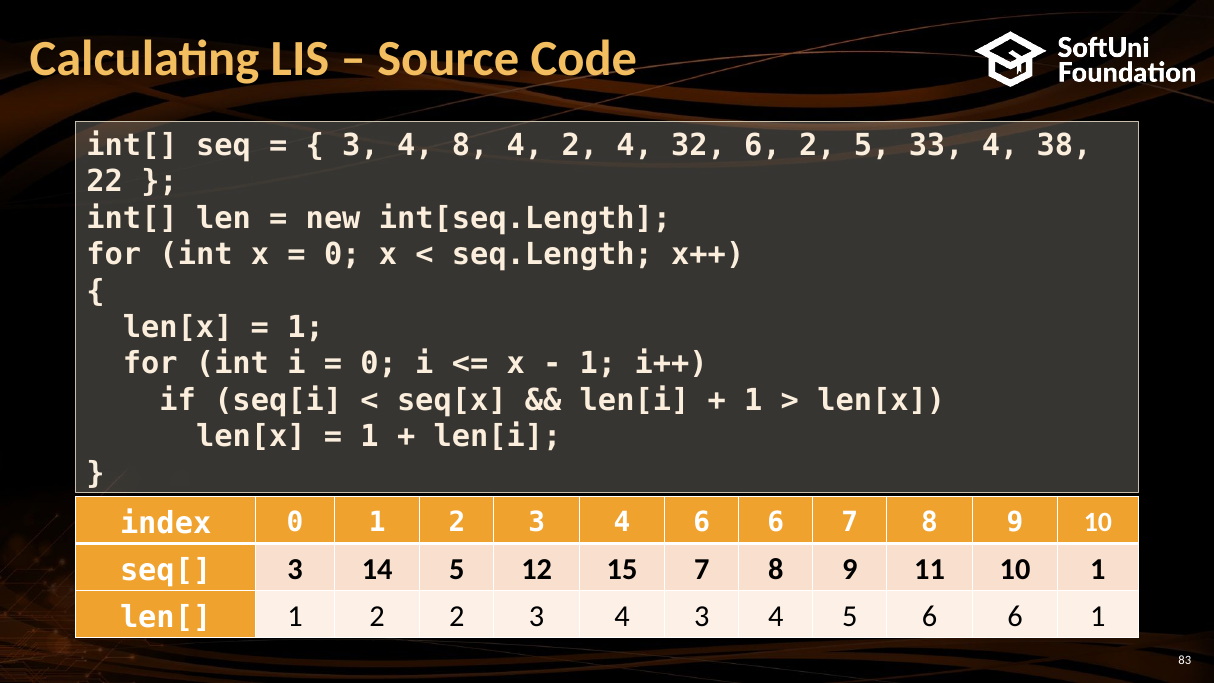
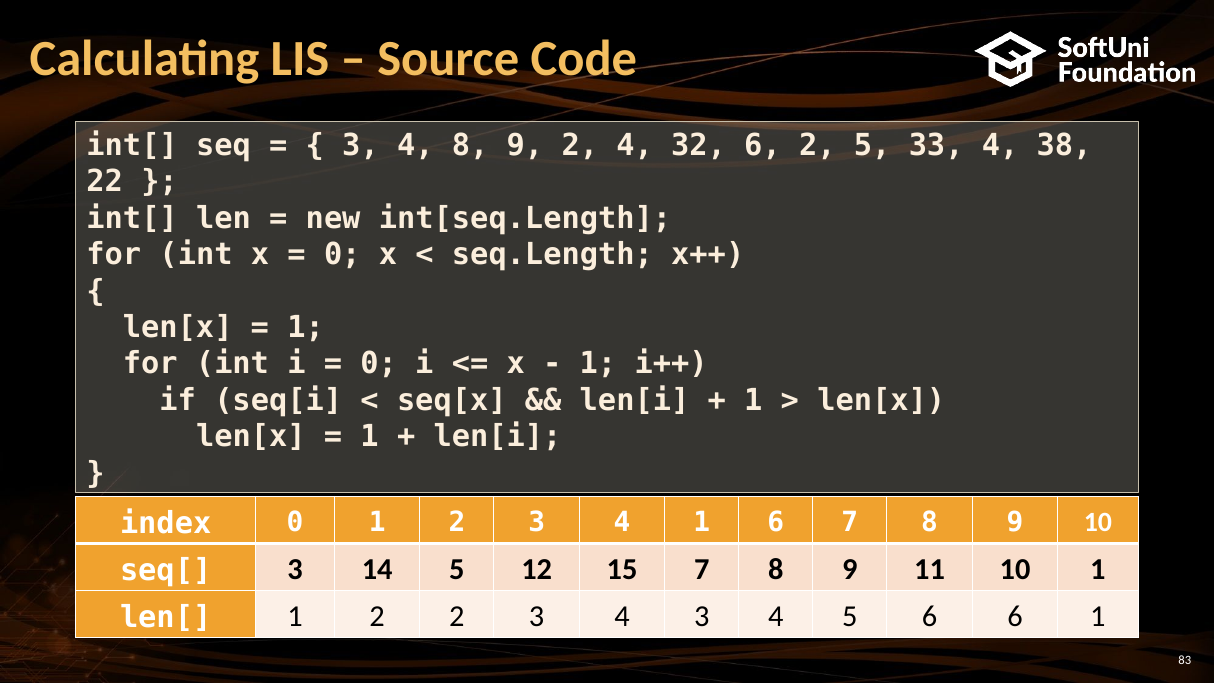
4 8 4: 4 -> 9
4 6: 6 -> 1
